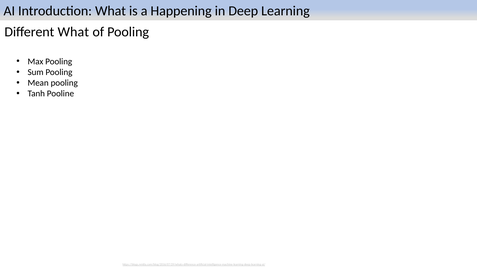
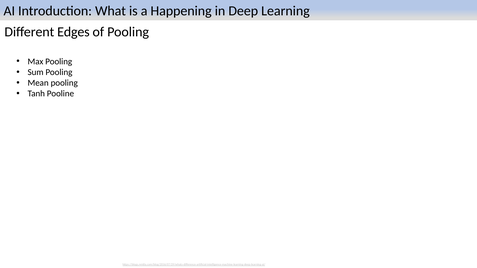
Different What: What -> Edges
